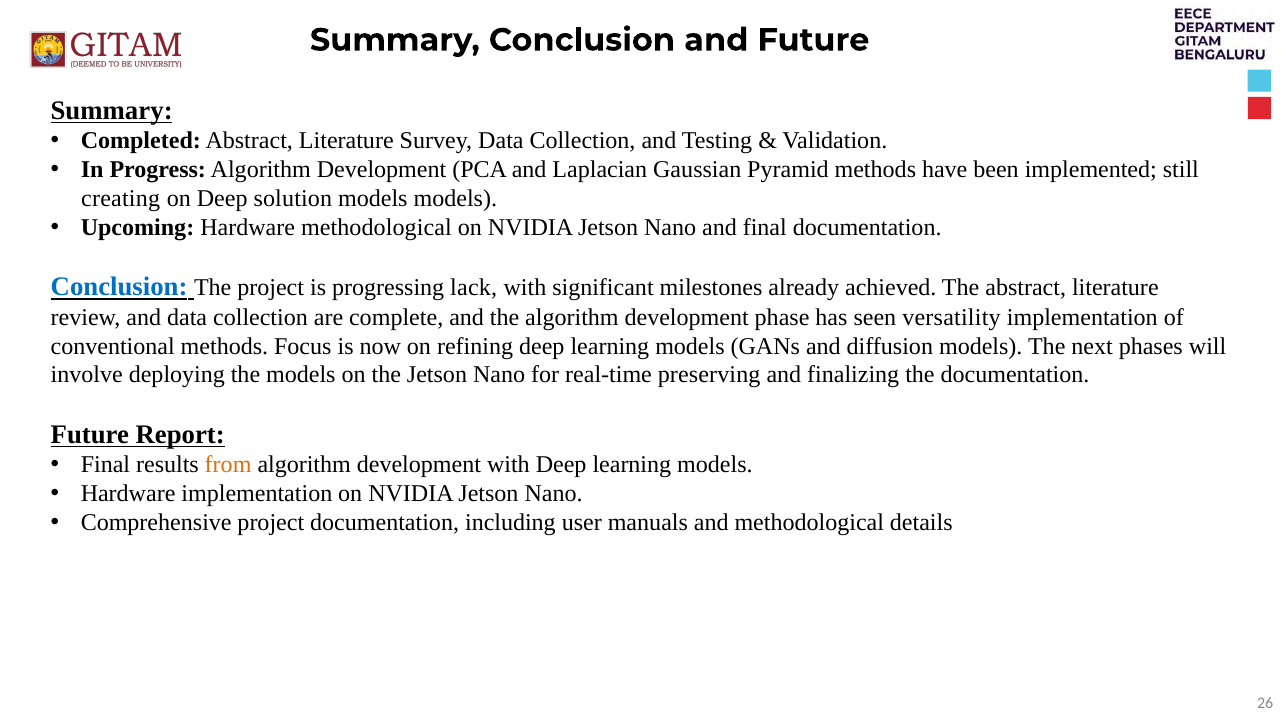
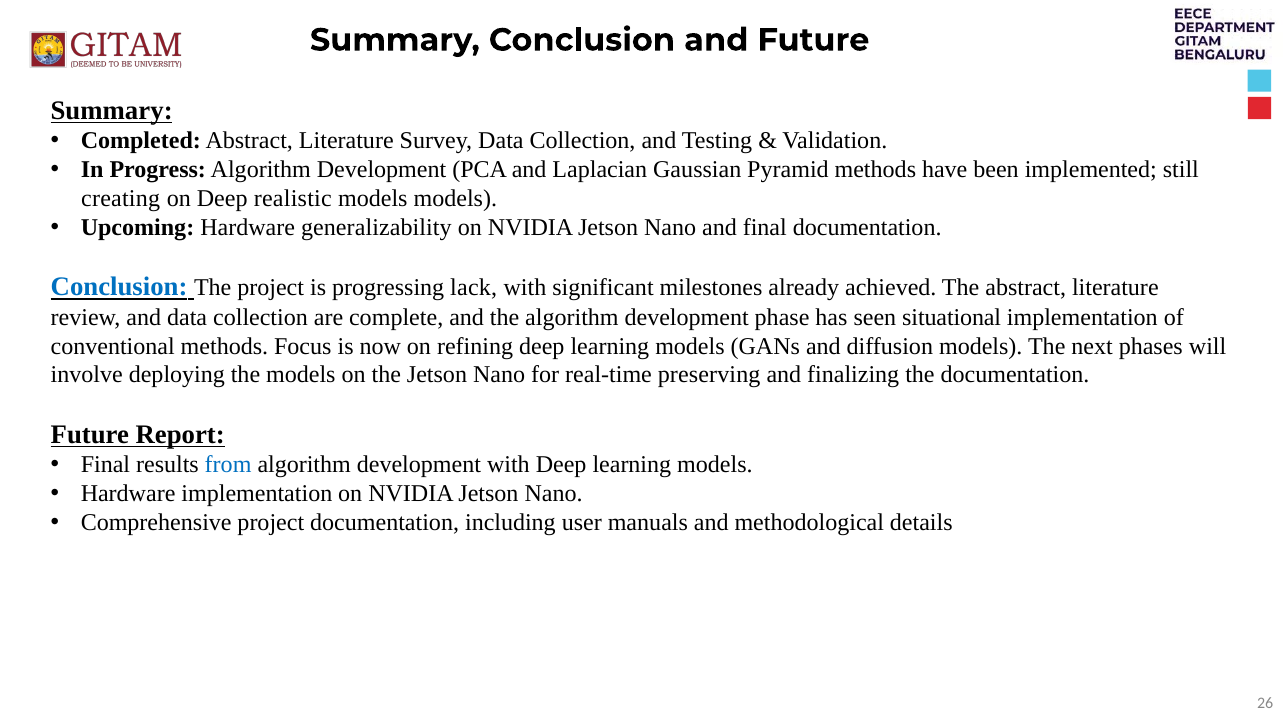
solution: solution -> realistic
Hardware methodological: methodological -> generalizability
versatility: versatility -> situational
from colour: orange -> blue
